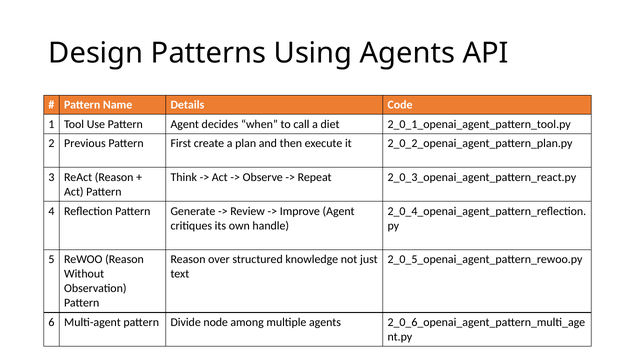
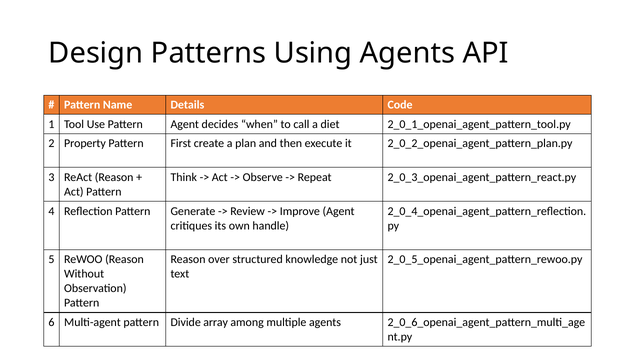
Previous: Previous -> Property
node: node -> array
